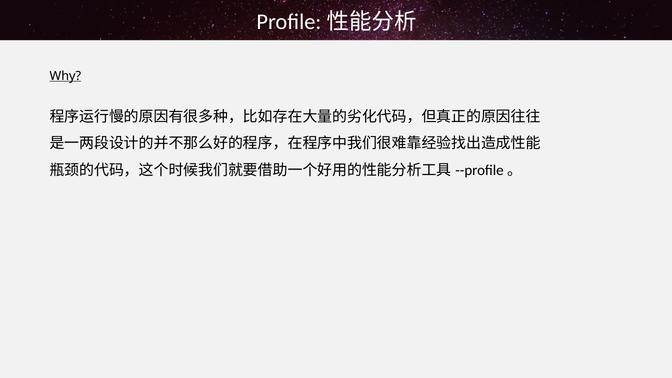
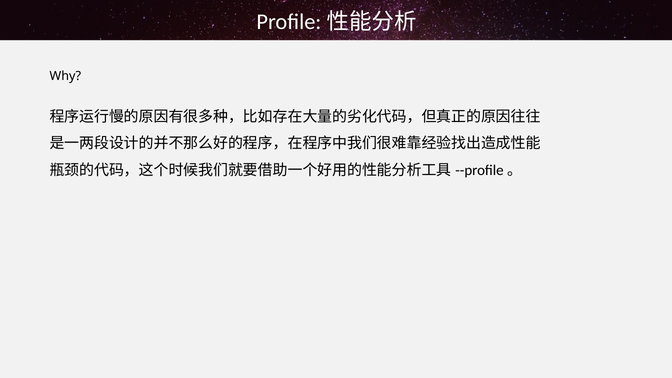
Why underline: present -> none
